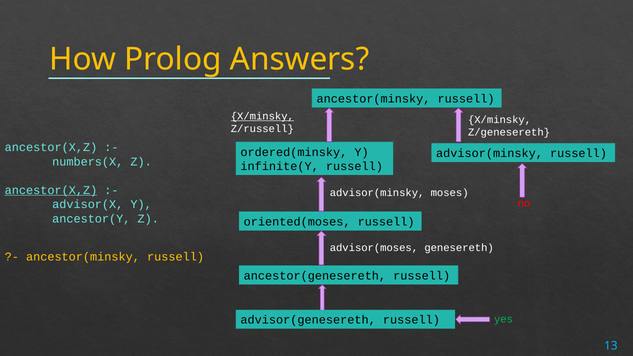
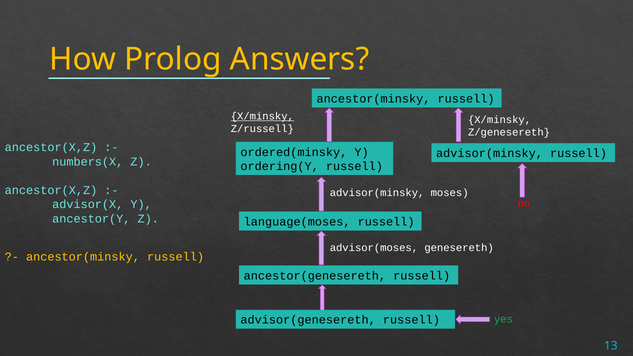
infinite(Y: infinite(Y -> ordering(Y
ancestor(X,Z at (51, 190) underline: present -> none
oriented(moses: oriented(moses -> language(moses
